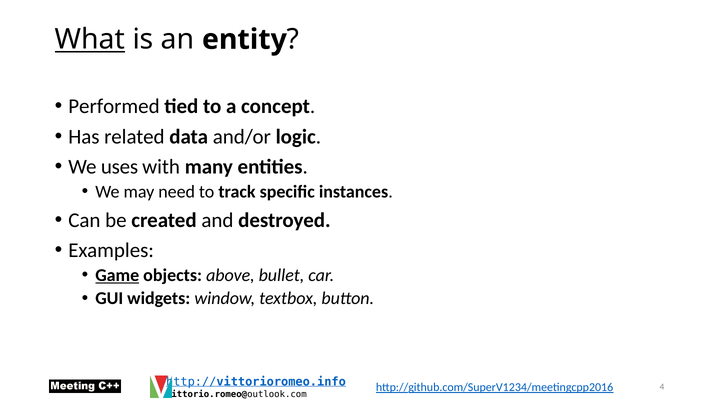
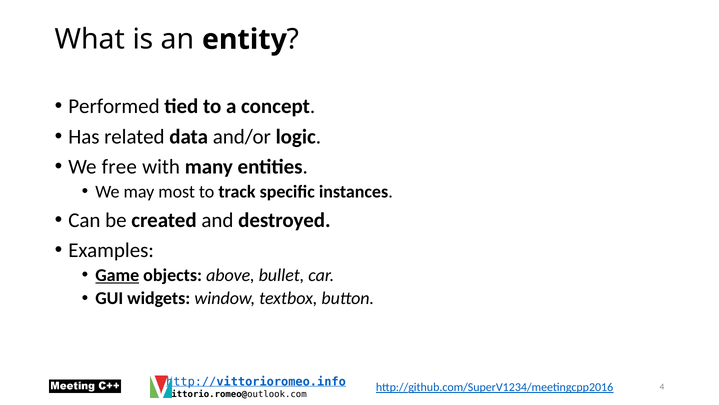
What underline: present -> none
uses: uses -> free
need: need -> most
